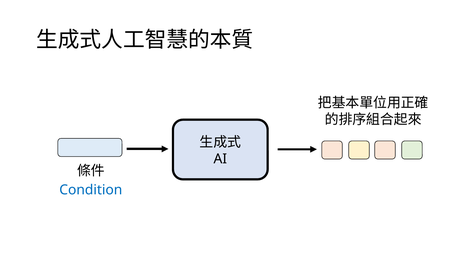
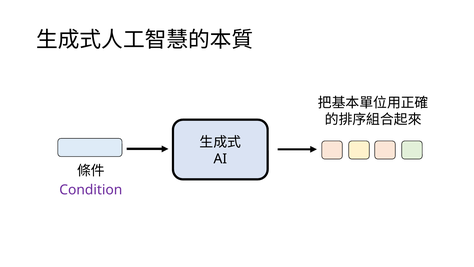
Condition colour: blue -> purple
